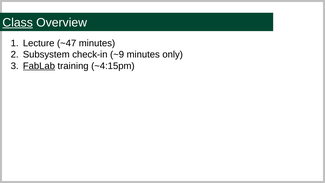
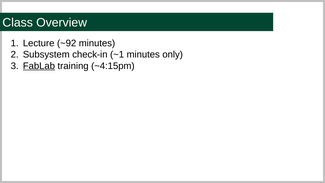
Class underline: present -> none
~47: ~47 -> ~92
~9: ~9 -> ~1
